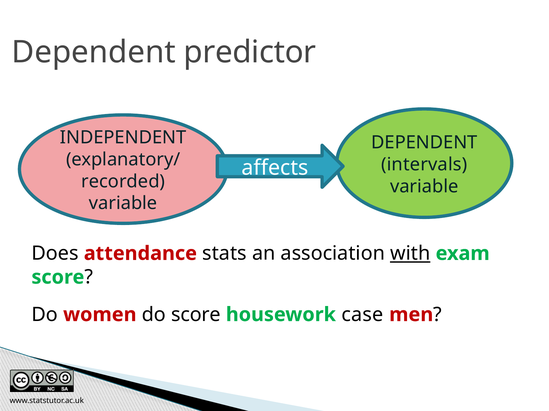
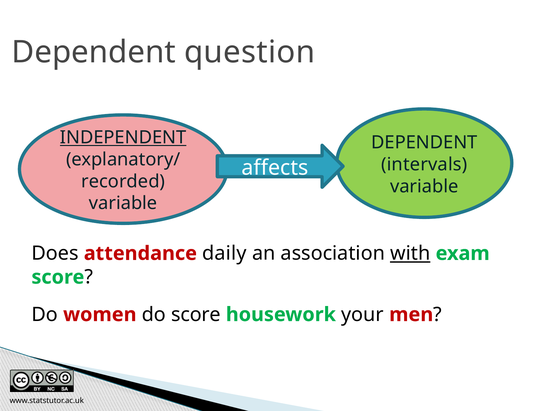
predictor: predictor -> question
INDEPENDENT underline: none -> present
stats: stats -> daily
case: case -> your
